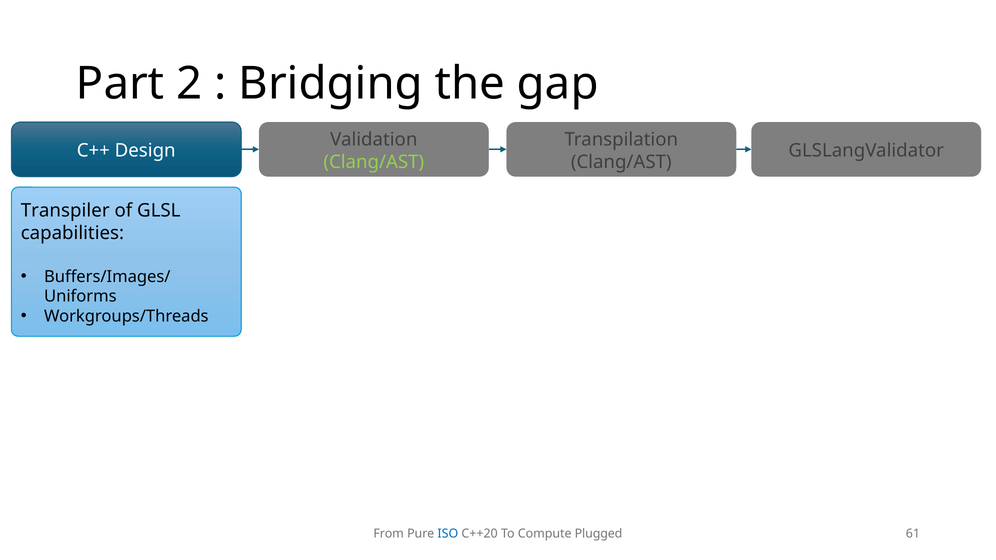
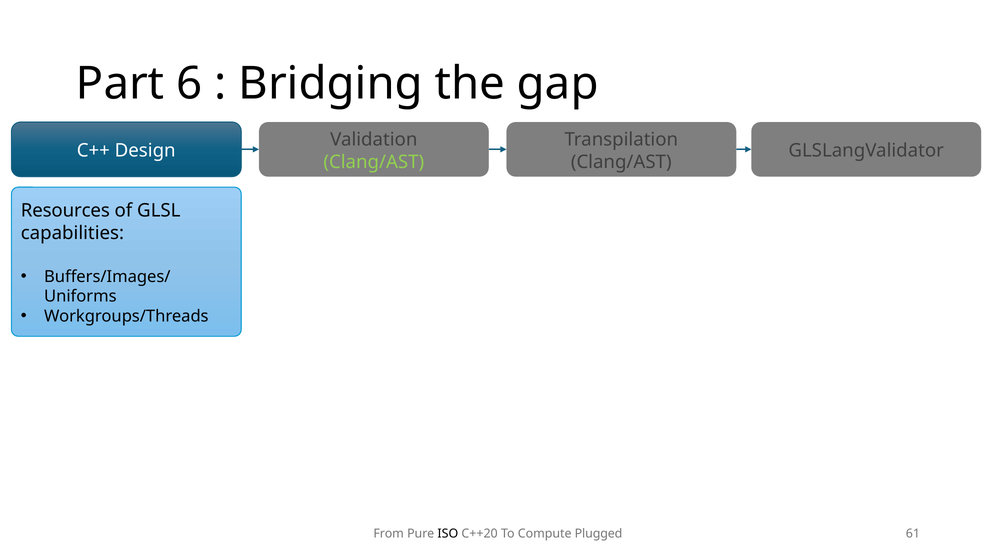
2: 2 -> 6
Transpiler: Transpiler -> Resources
ISO colour: blue -> black
